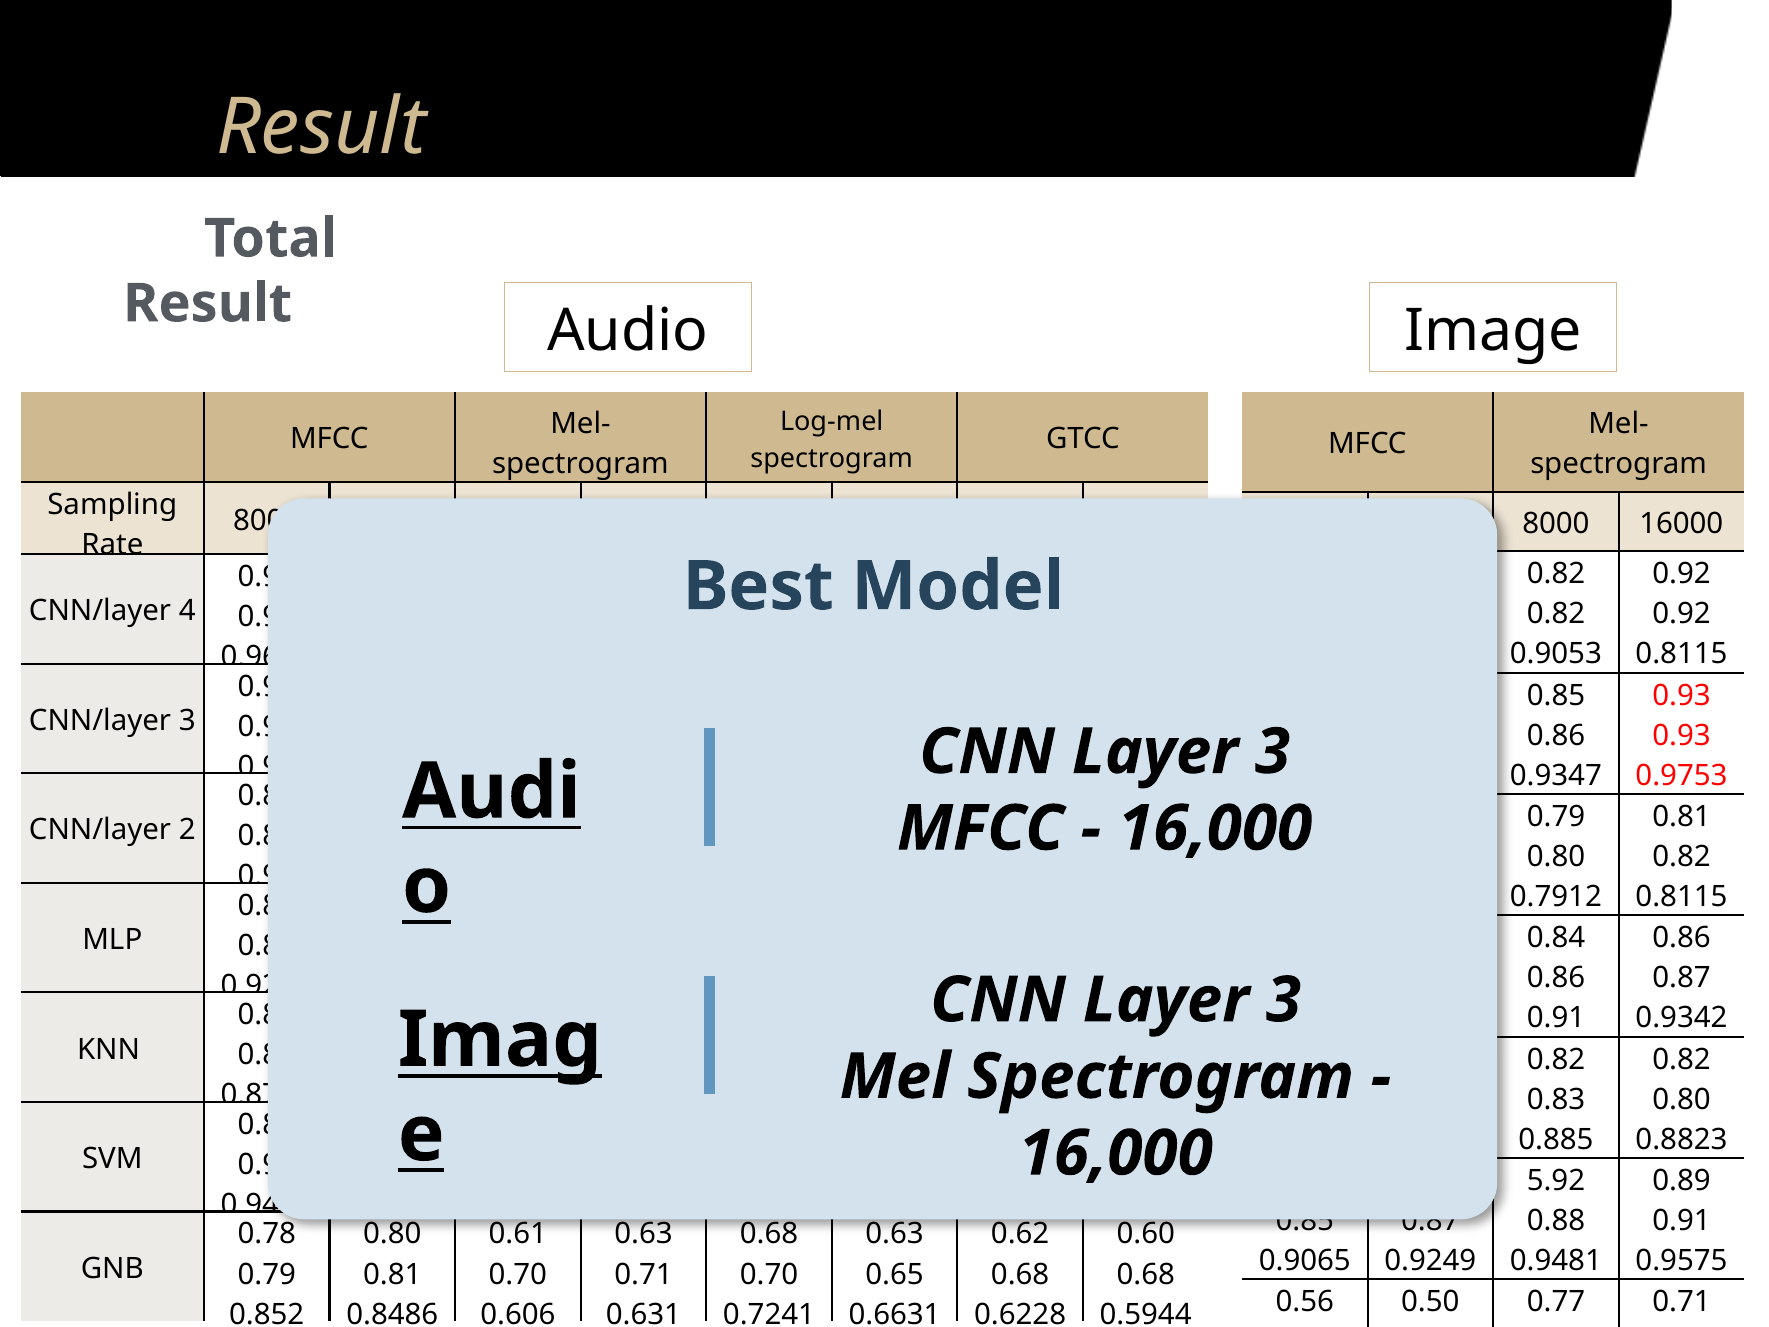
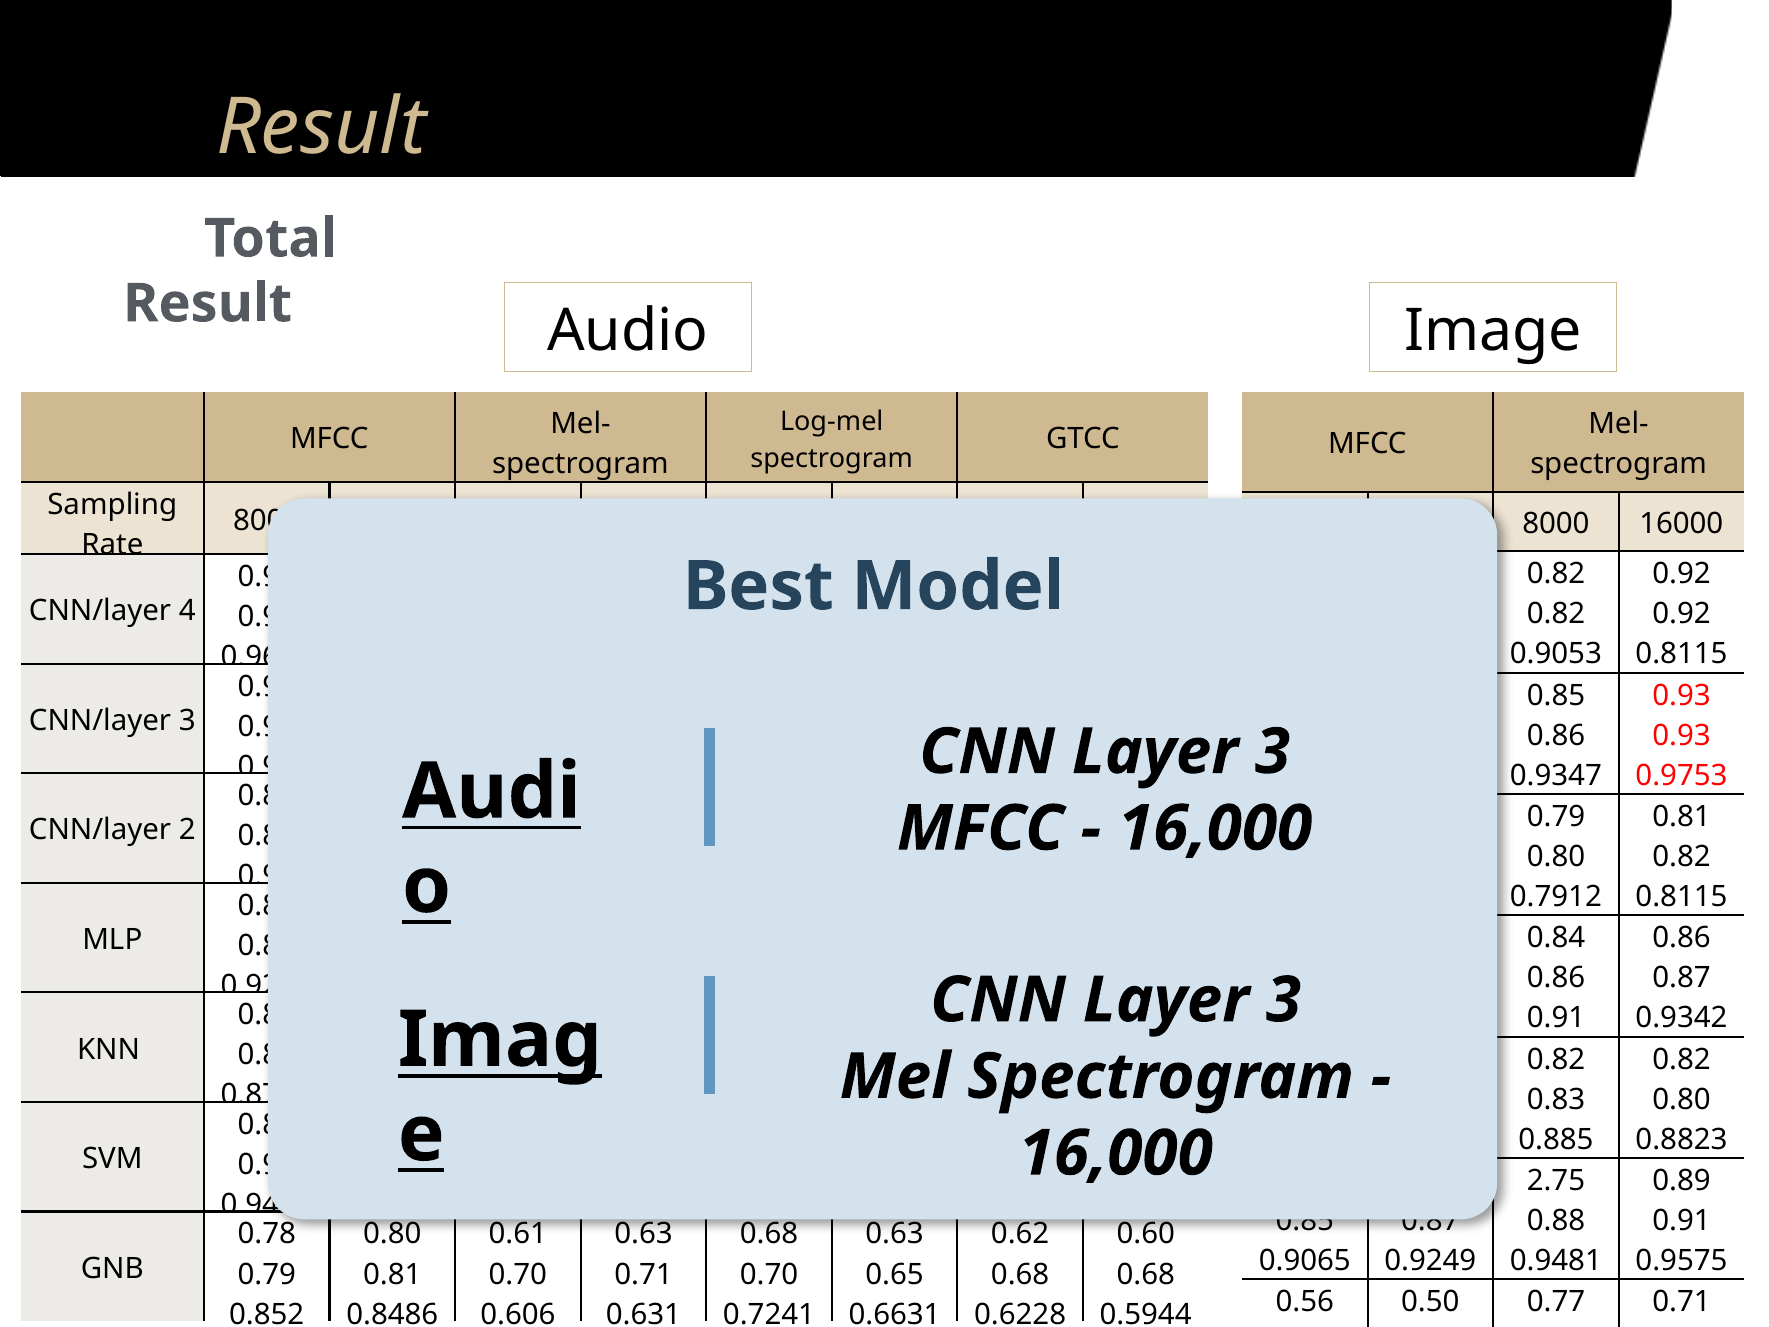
5.92: 5.92 -> 2.75
